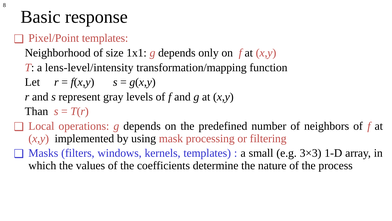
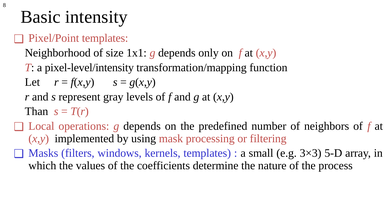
response: response -> intensity
lens-level/intensity: lens-level/intensity -> pixel-level/intensity
1-D: 1-D -> 5-D
